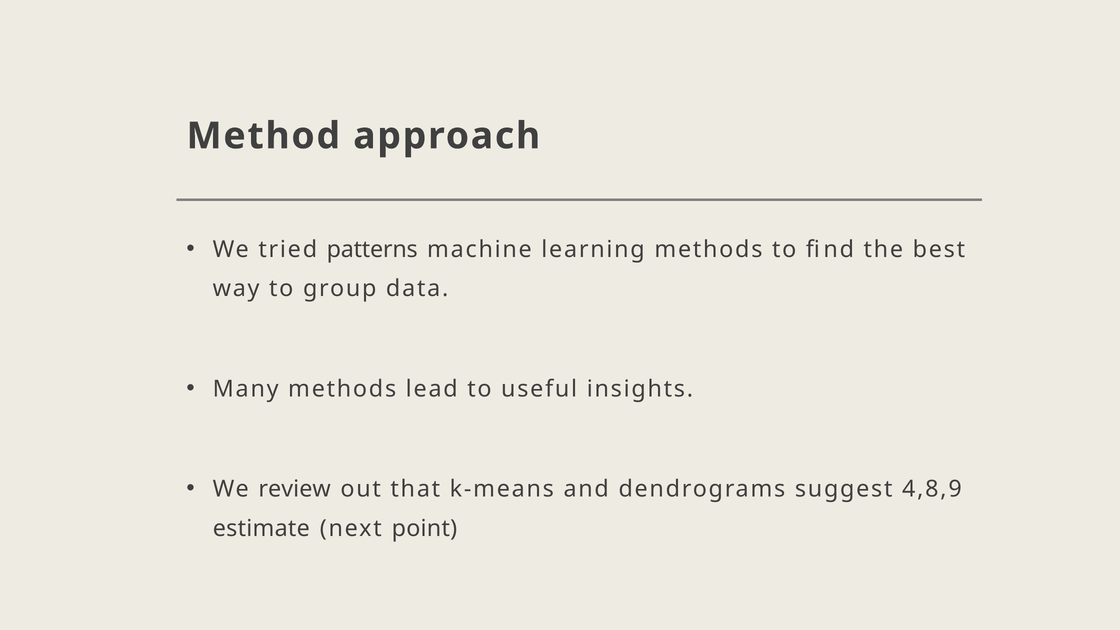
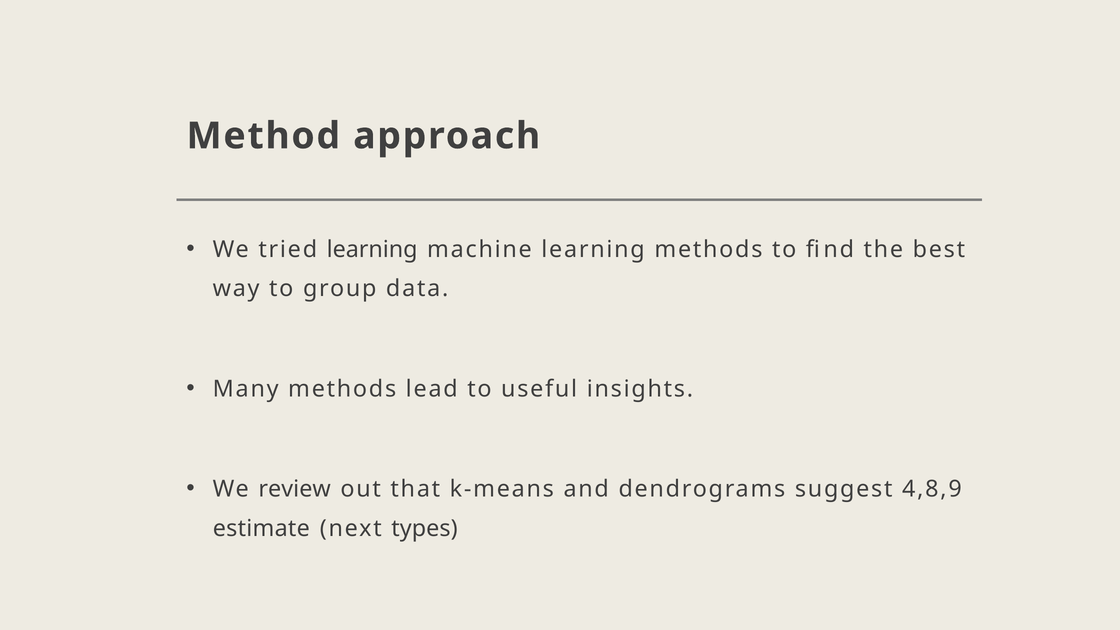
tried patterns: patterns -> learning
point: point -> types
